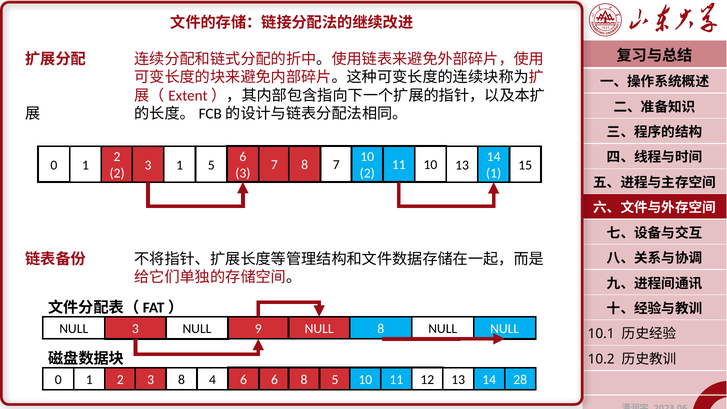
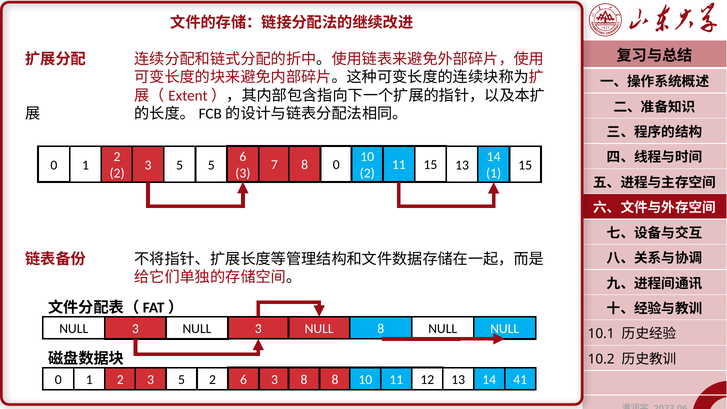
8 7: 7 -> 0
11 10: 10 -> 15
1 at (180, 165): 1 -> 5
NULL 9: 9 -> 3
1 2 3 8: 8 -> 5
0 4: 4 -> 2
6 at (274, 380): 6 -> 3
8 5: 5 -> 8
28: 28 -> 41
